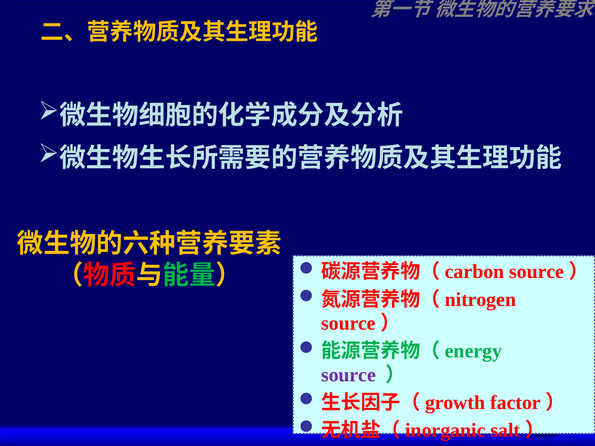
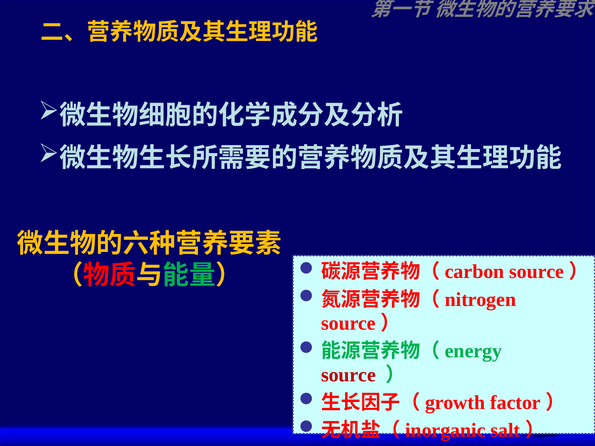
source colour: purple -> red
